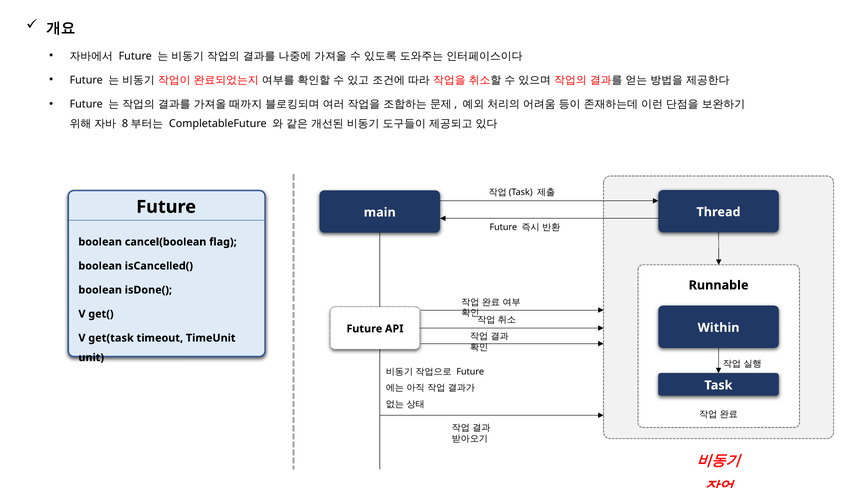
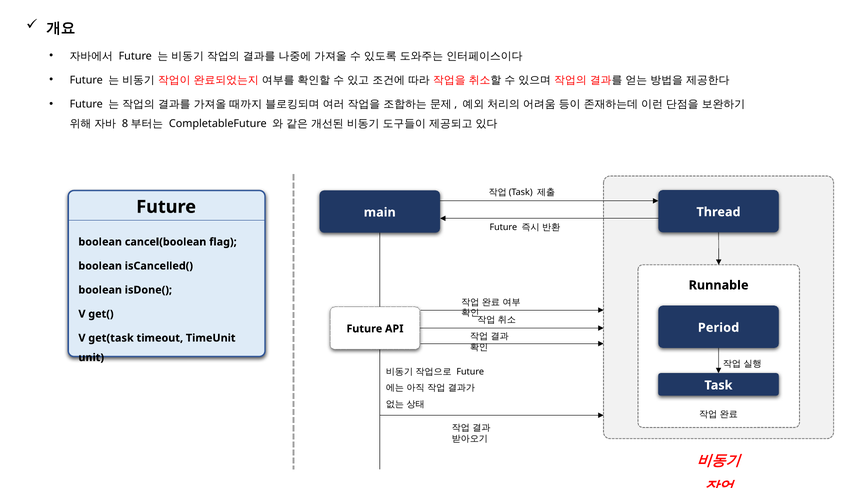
Within: Within -> Period
